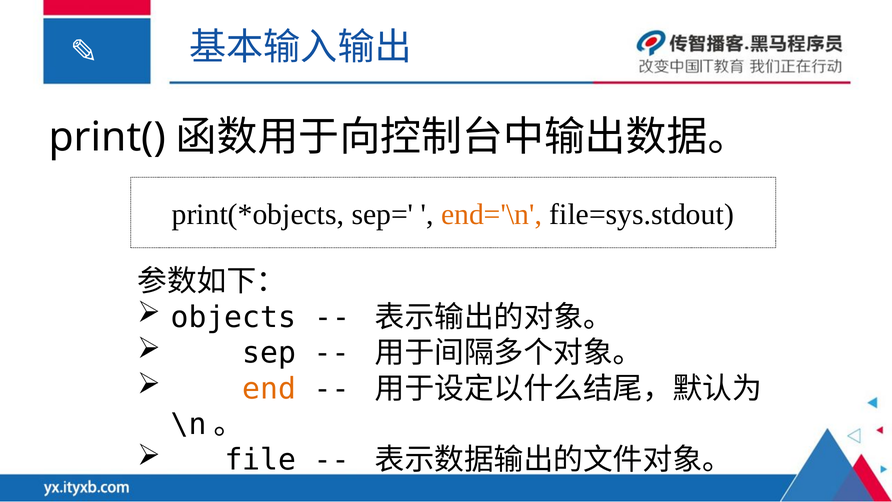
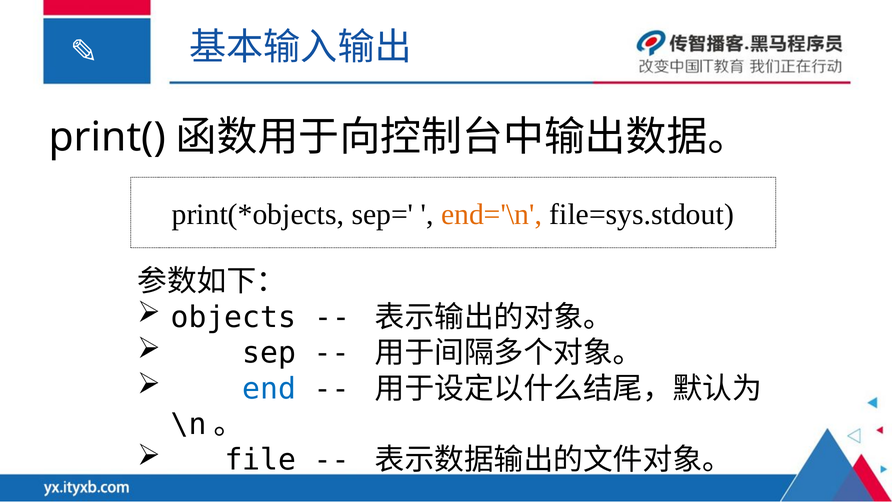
end colour: orange -> blue
